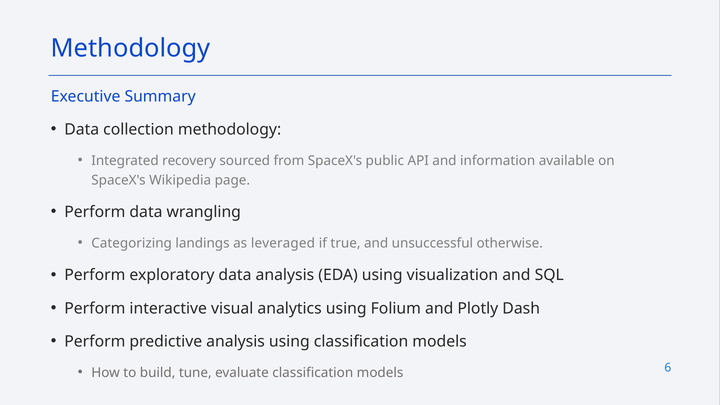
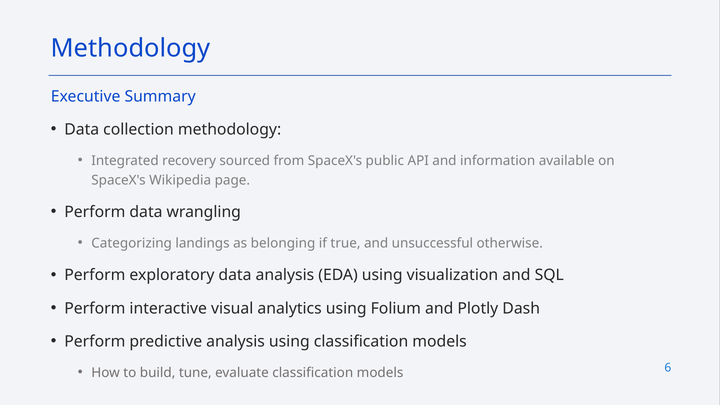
leveraged: leveraged -> belonging
